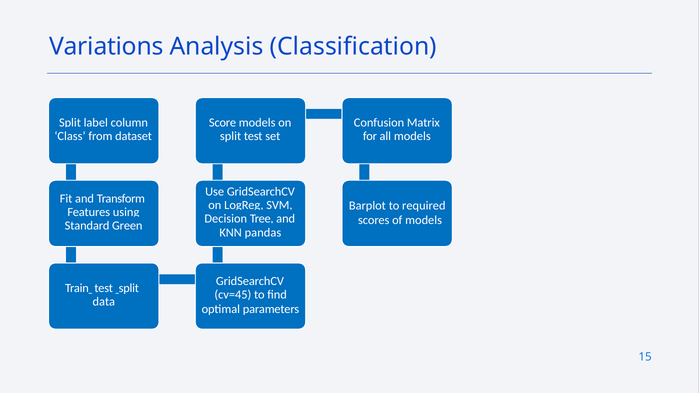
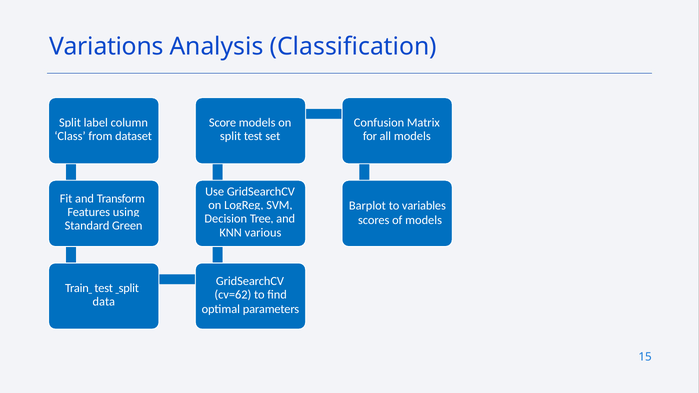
required: required -> variables
pandas: pandas -> various
cv=45: cv=45 -> cv=62
